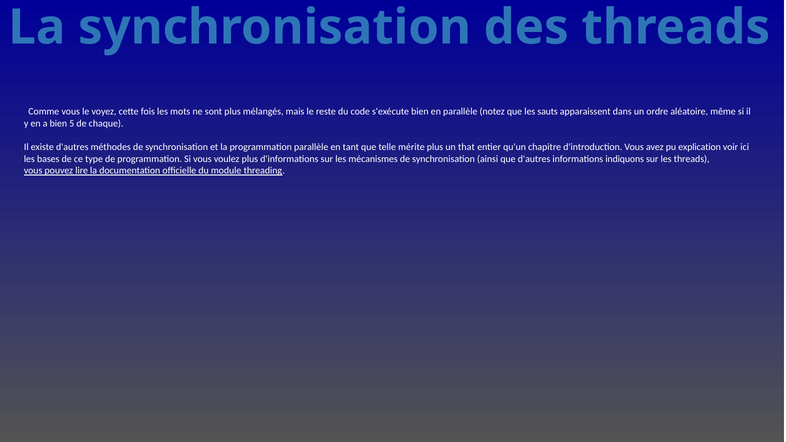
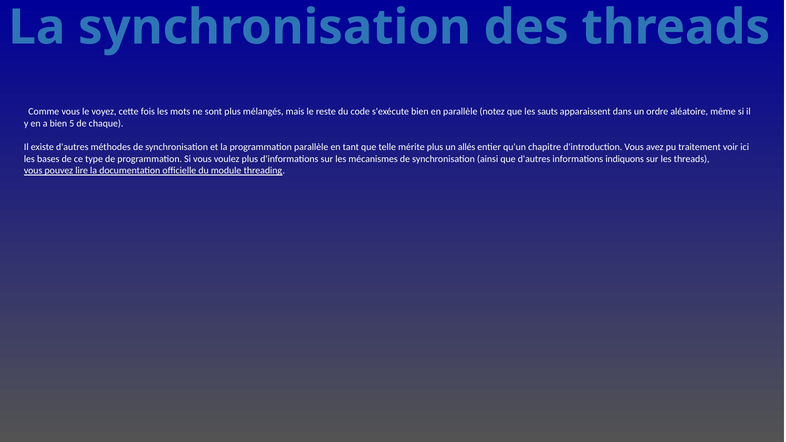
that: that -> allés
explication: explication -> traitement
